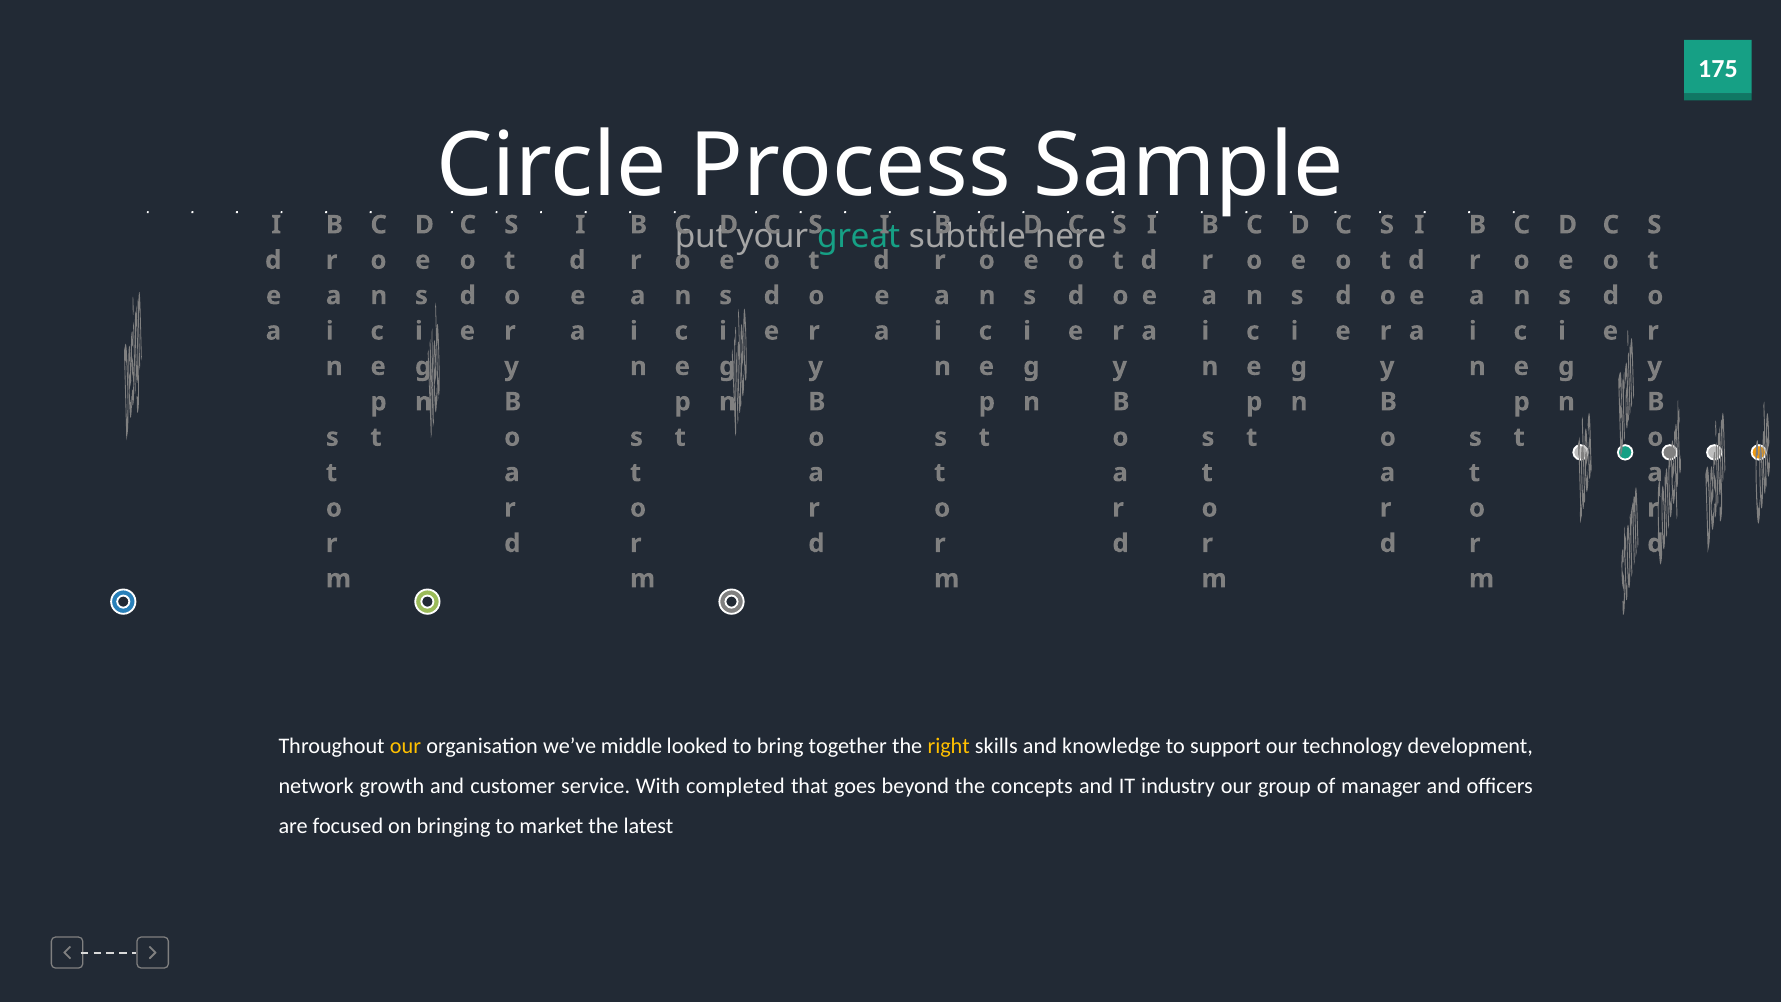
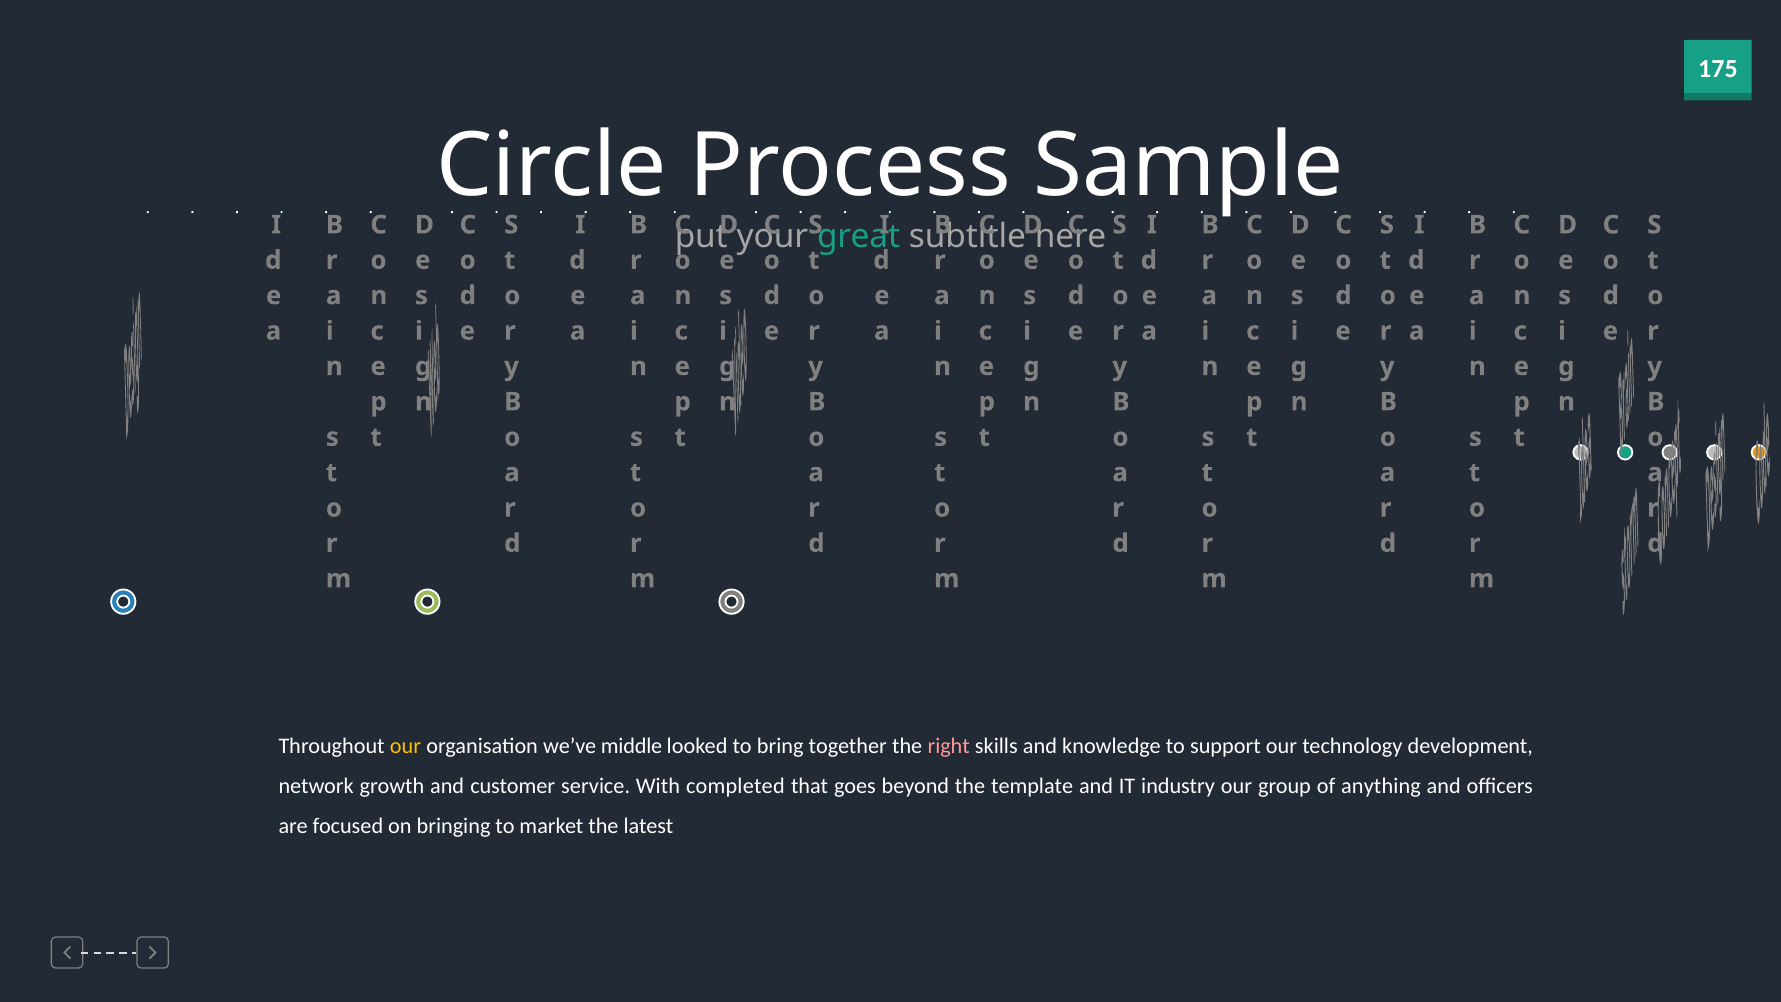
right colour: yellow -> pink
concepts: concepts -> template
manager: manager -> anything
